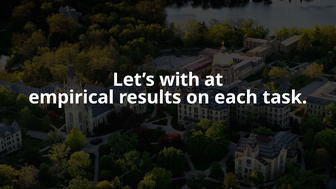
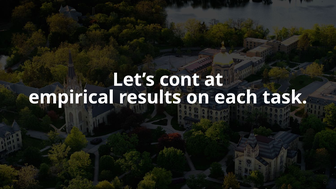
with: with -> cont
